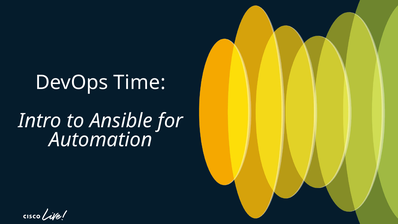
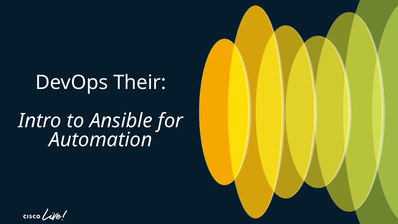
Time: Time -> Their
